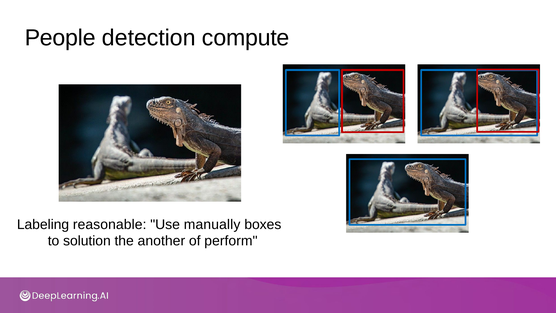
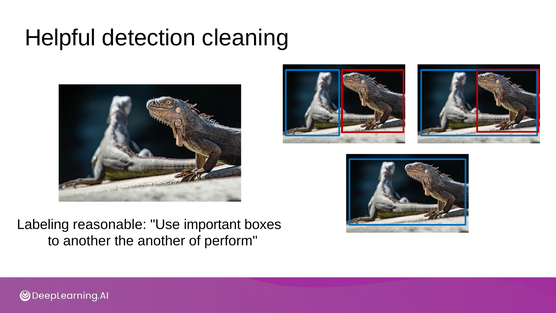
People: People -> Helpful
compute: compute -> cleaning
manually: manually -> important
to solution: solution -> another
